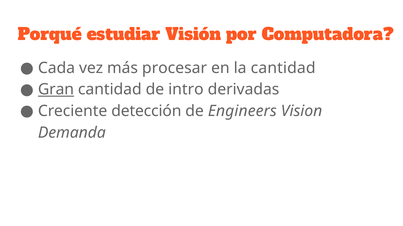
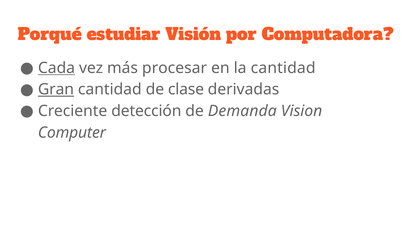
Cada underline: none -> present
intro: intro -> clase
Engineers: Engineers -> Demanda
Demanda: Demanda -> Computer
